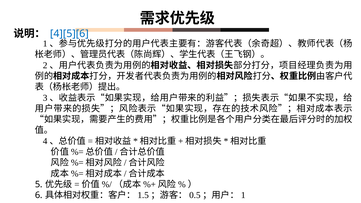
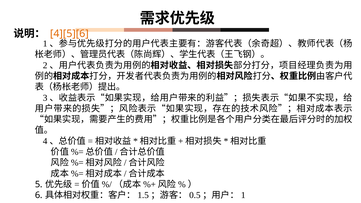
4][5][6 colour: blue -> orange
